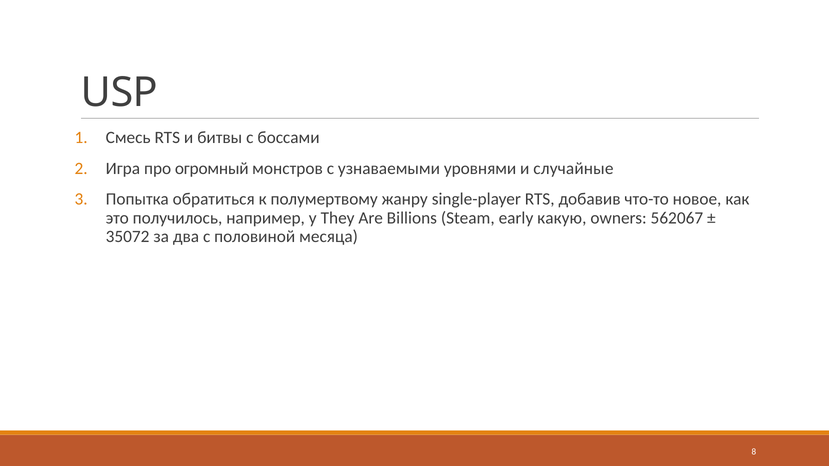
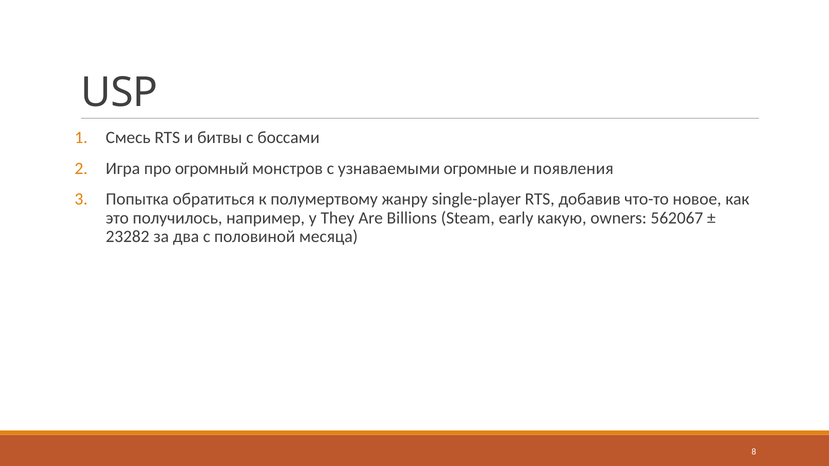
уровнями: уровнями -> огромные
случайные: случайные -> появления
35072: 35072 -> 23282
